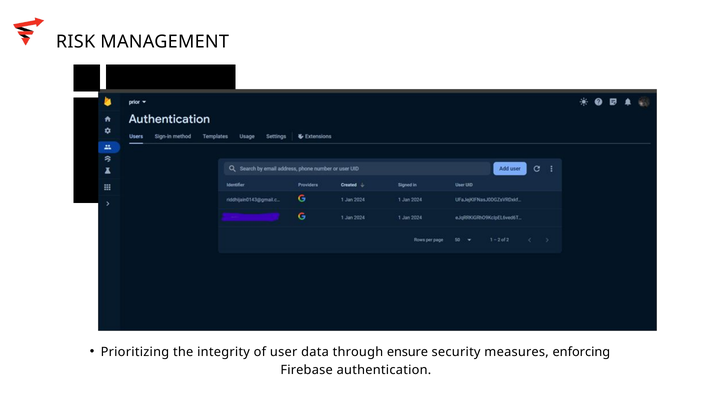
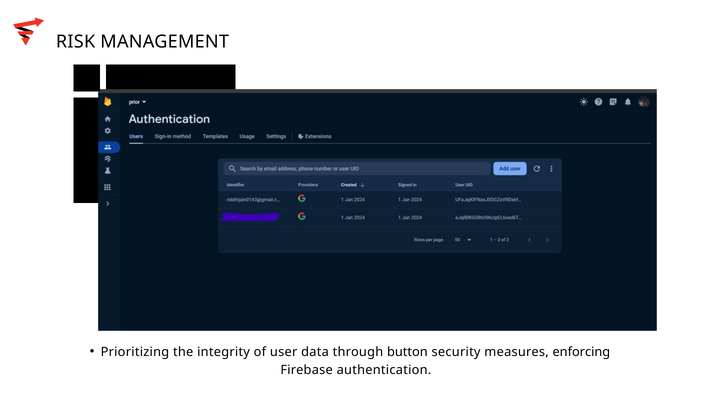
ensure: ensure -> button
